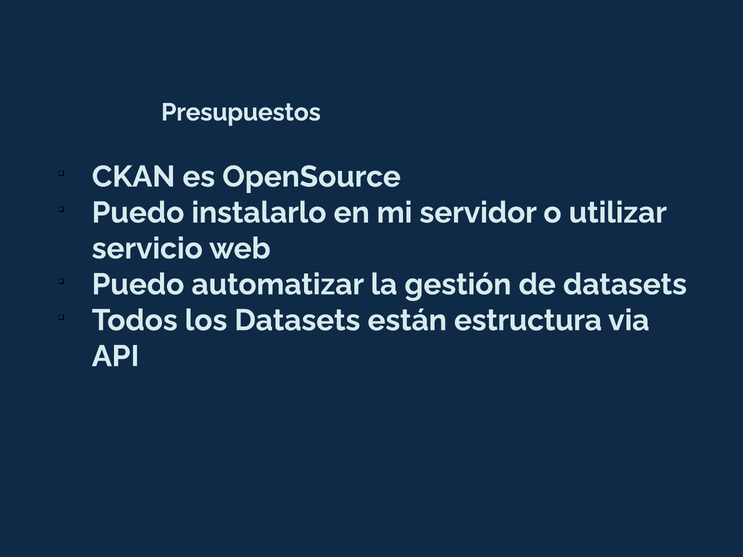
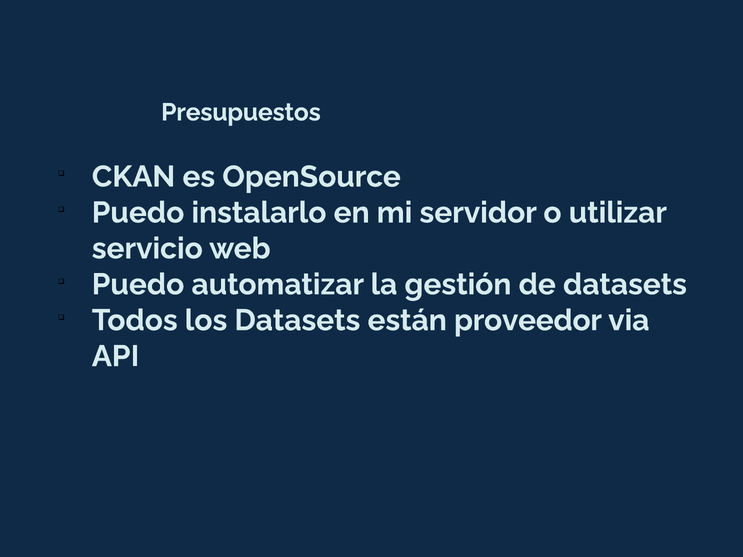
estructura: estructura -> proveedor
